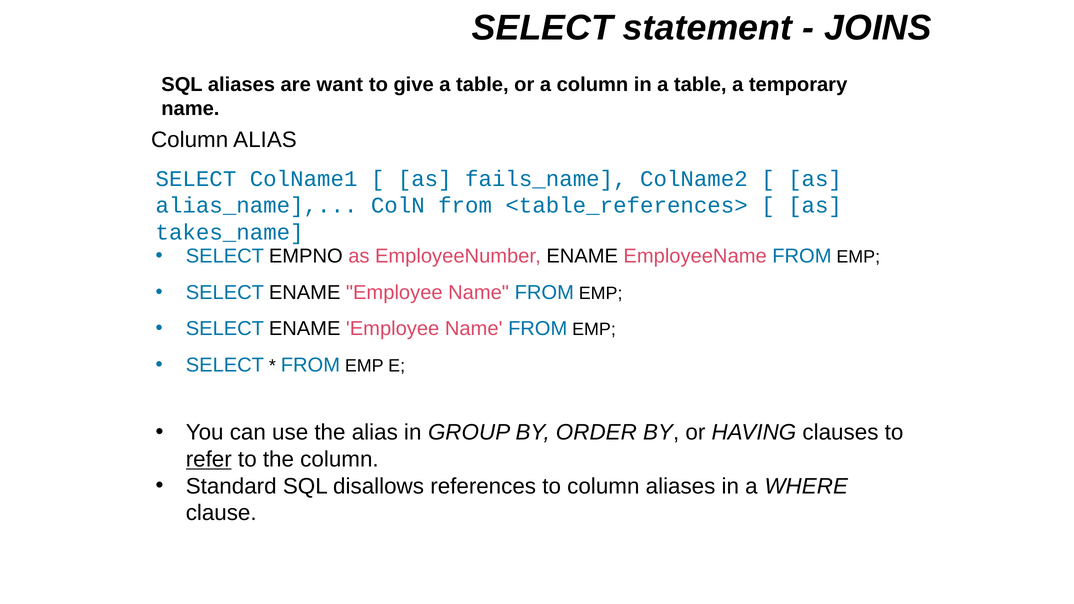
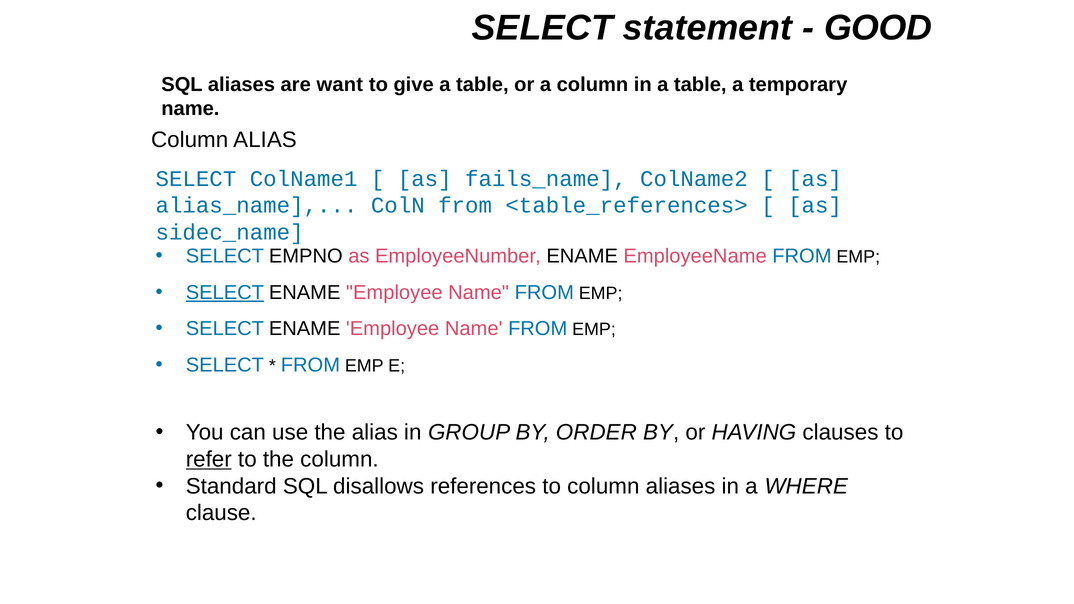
JOINS: JOINS -> GOOD
takes_name: takes_name -> sidec_name
SELECT at (225, 293) underline: none -> present
